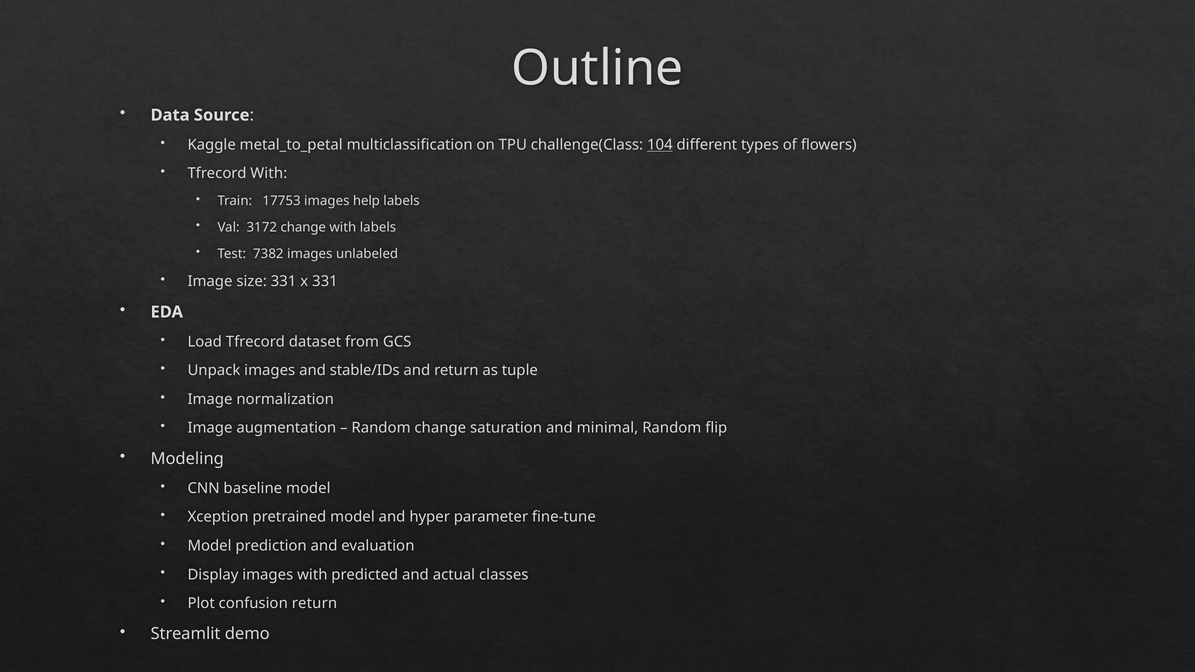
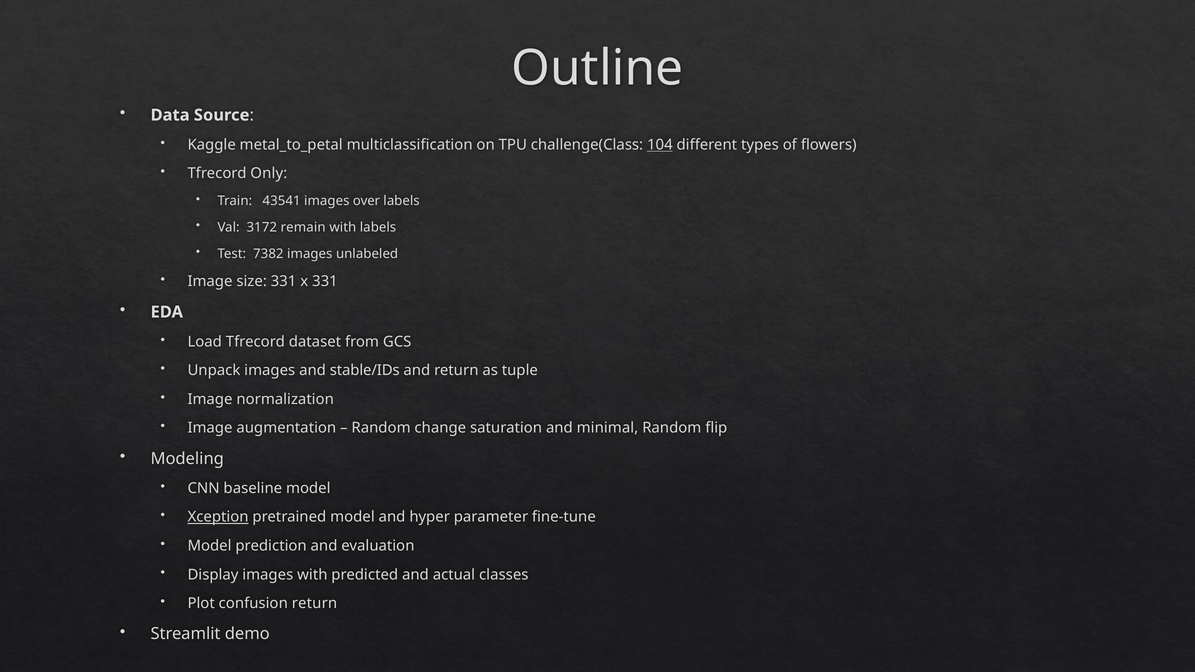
Tfrecord With: With -> Only
17753: 17753 -> 43541
help: help -> over
3172 change: change -> remain
Xception underline: none -> present
